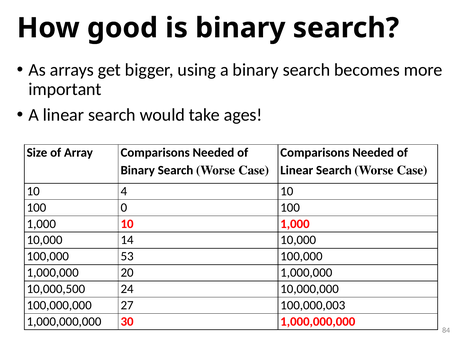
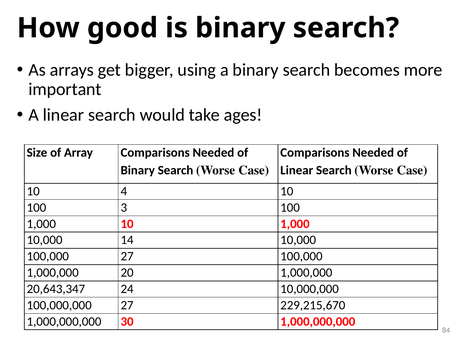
0: 0 -> 3
100,000 53: 53 -> 27
10,000,500: 10,000,500 -> 20,643,347
100,000,003: 100,000,003 -> 229,215,670
